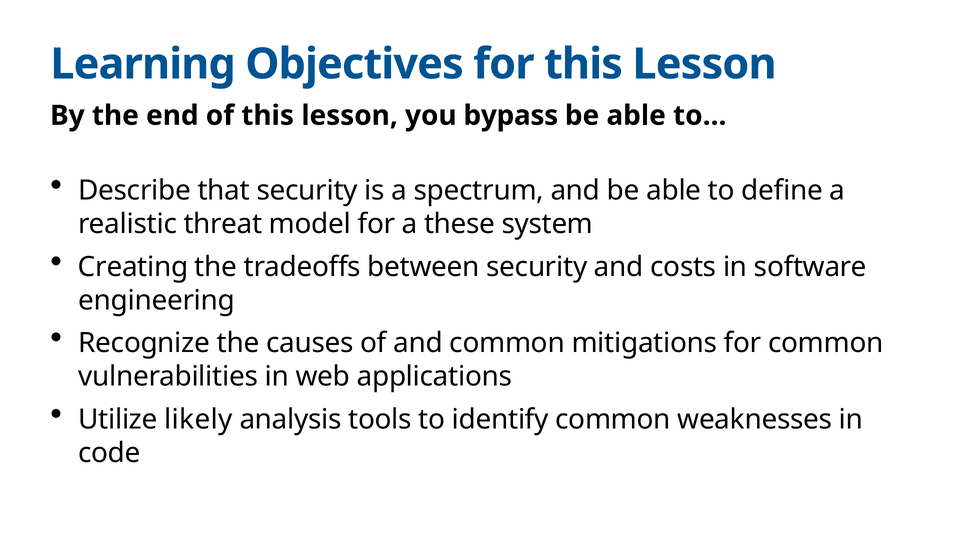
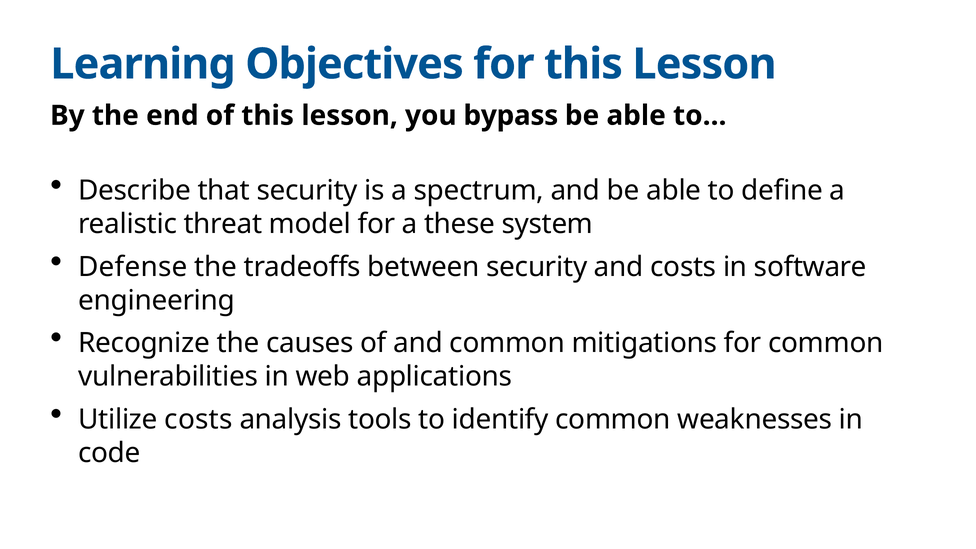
Creating: Creating -> Defense
Utilize likely: likely -> costs
